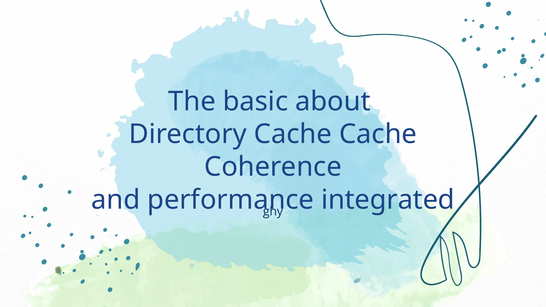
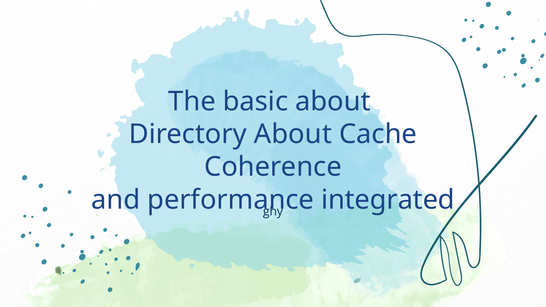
Directory Cache: Cache -> About
